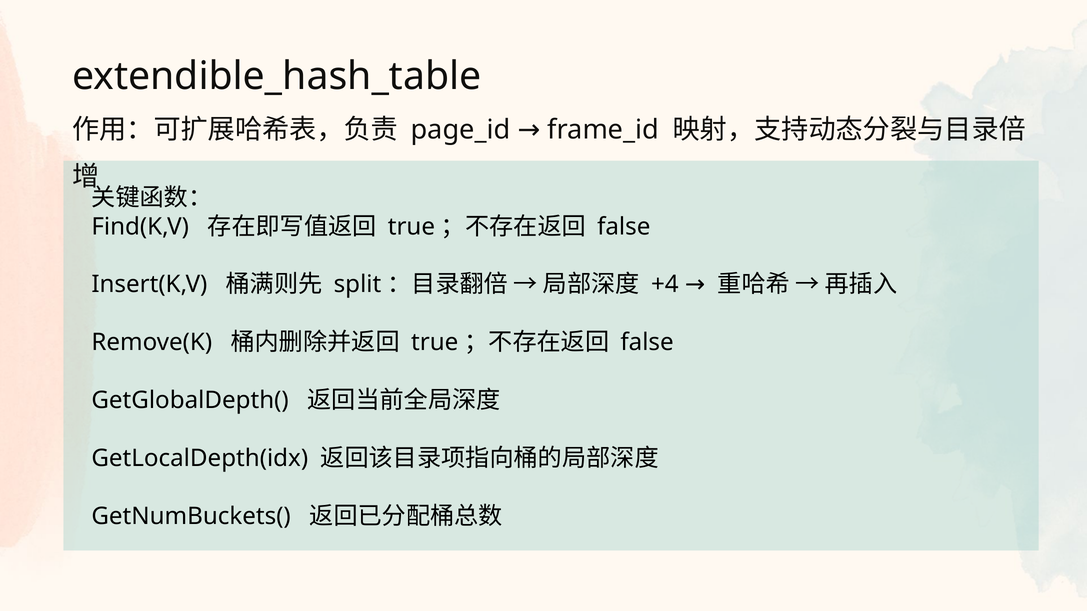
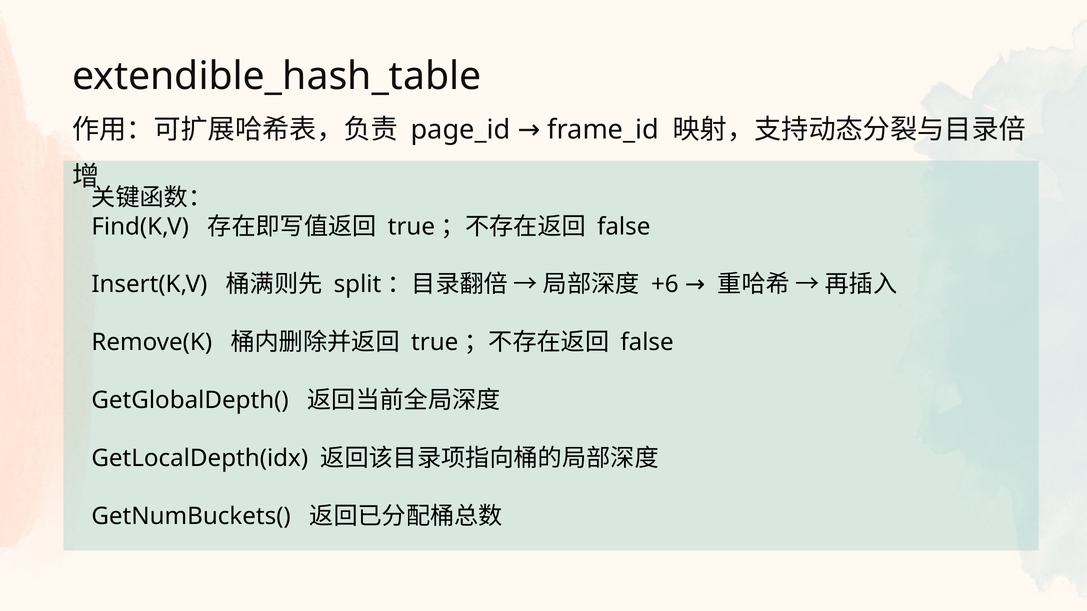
+4: +4 -> +6
